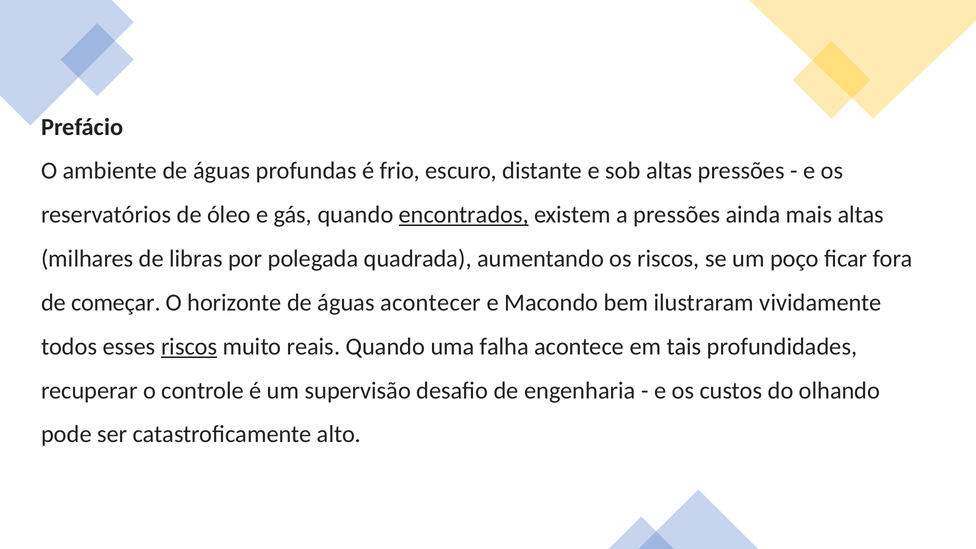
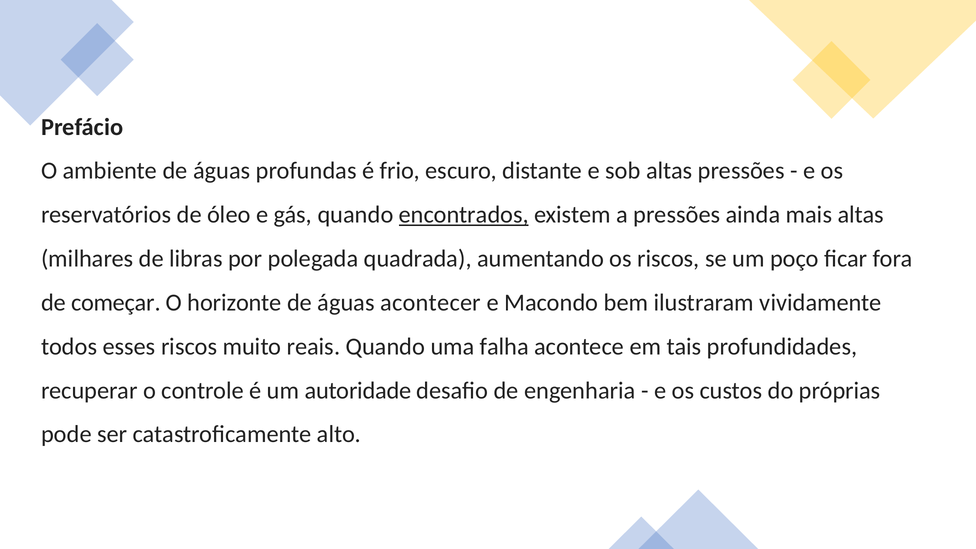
riscos at (189, 347) underline: present -> none
supervisão: supervisão -> autoridade
olhando: olhando -> próprias
